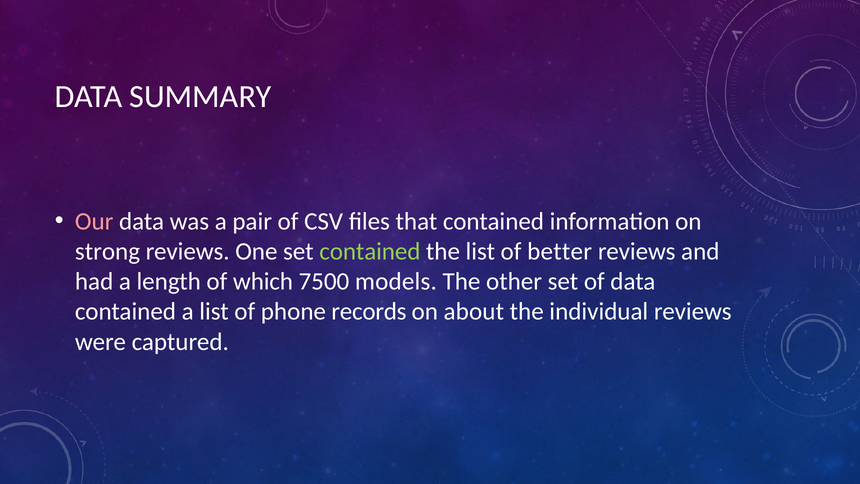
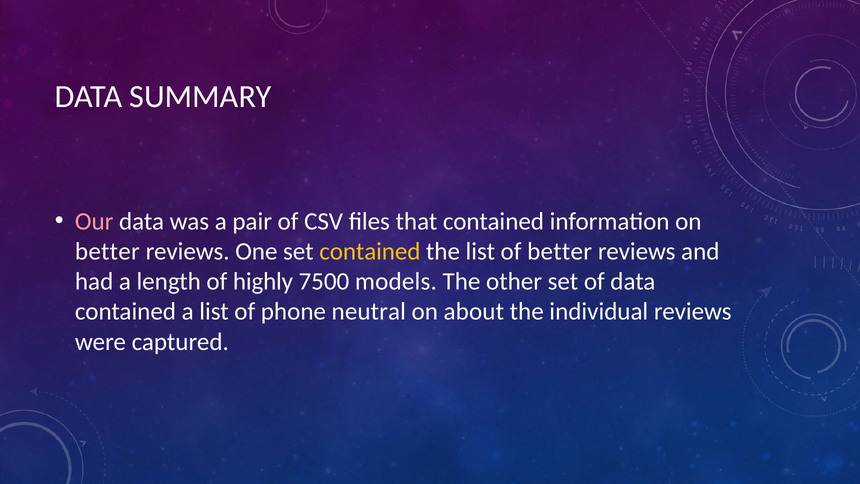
strong at (108, 251): strong -> better
contained at (370, 251) colour: light green -> yellow
which: which -> highly
records: records -> neutral
